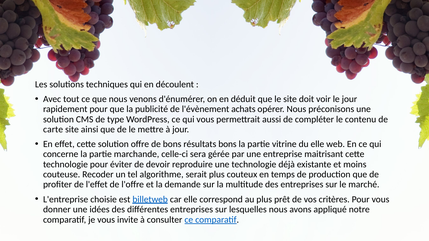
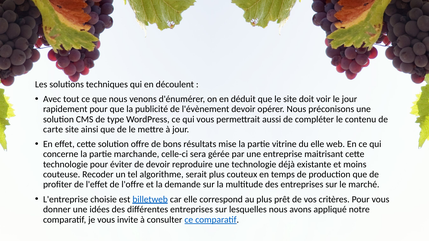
l'évènement achats: achats -> devoir
résultats bons: bons -> mise
